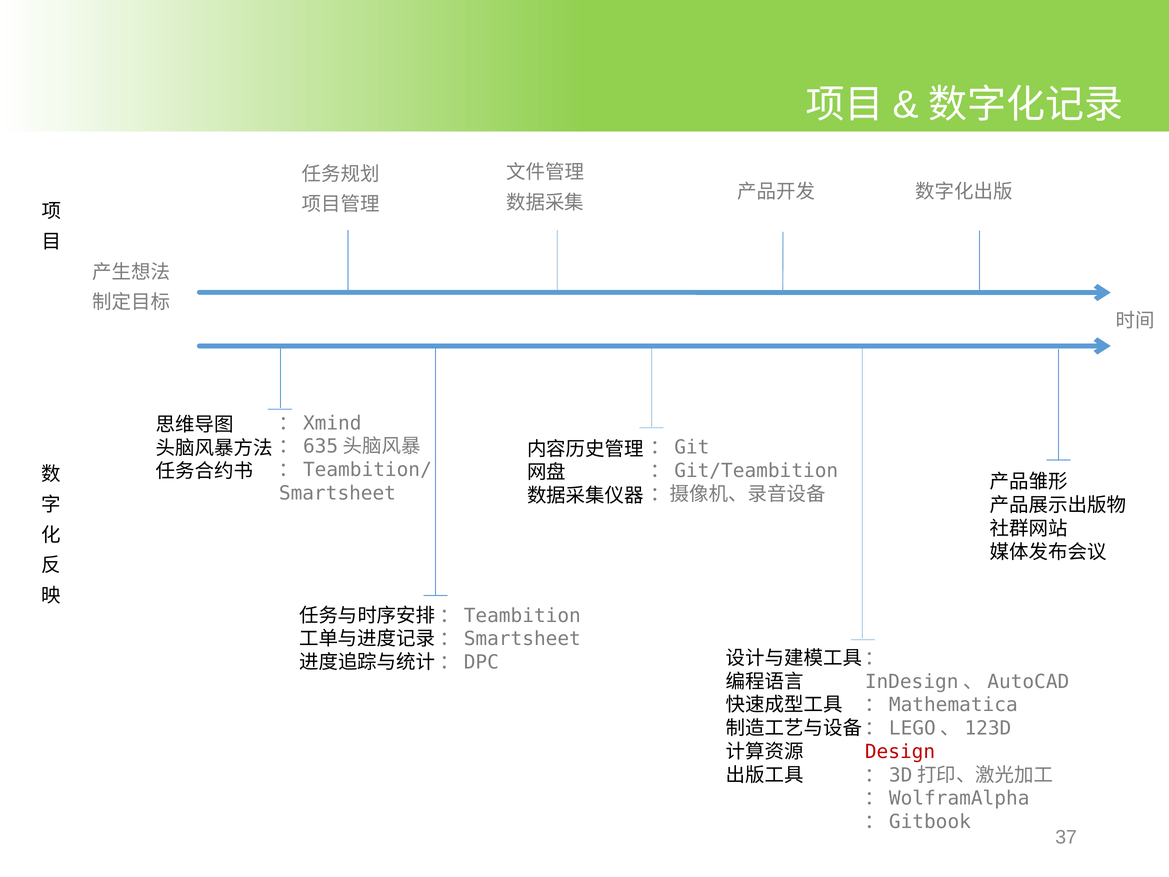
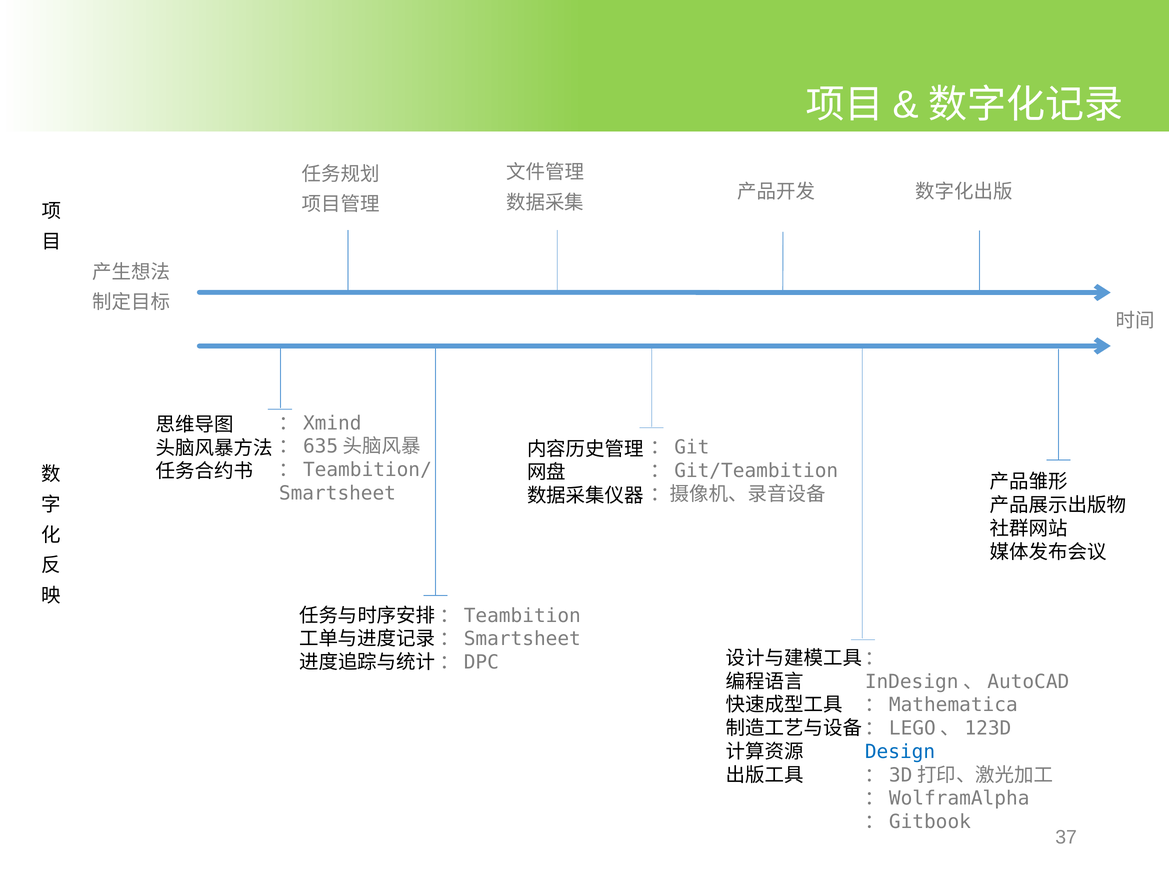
Design colour: red -> blue
